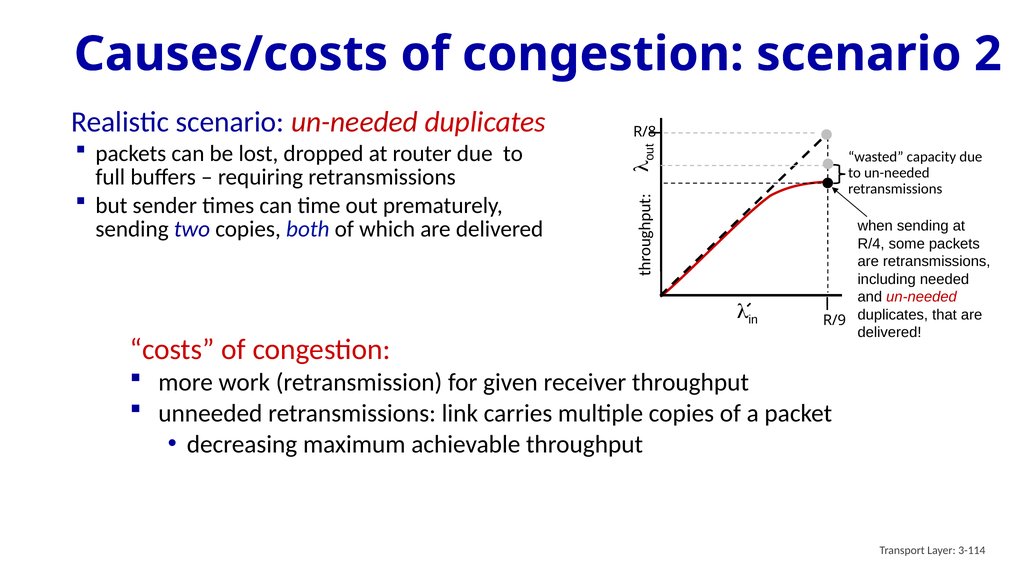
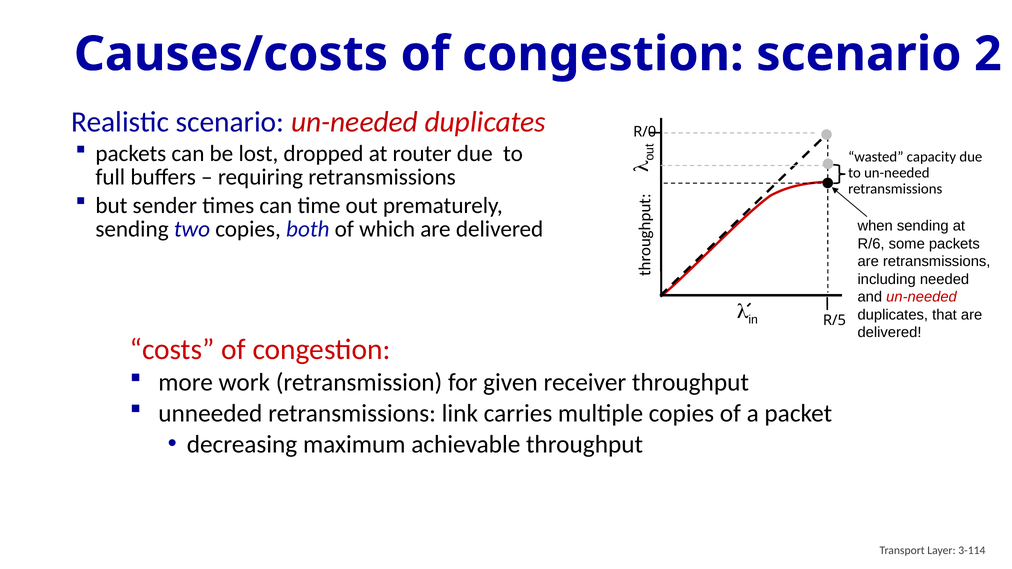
R/8: R/8 -> R/0
R/4: R/4 -> R/6
R/9: R/9 -> R/5
